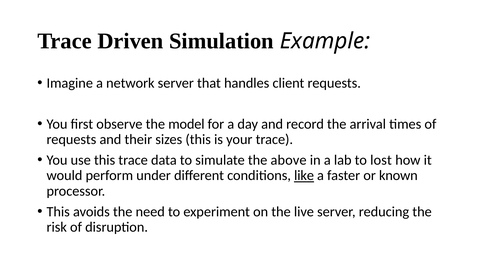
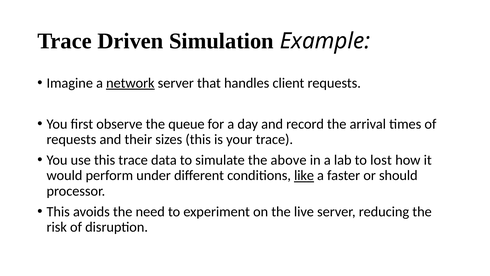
network underline: none -> present
model: model -> queue
known: known -> should
